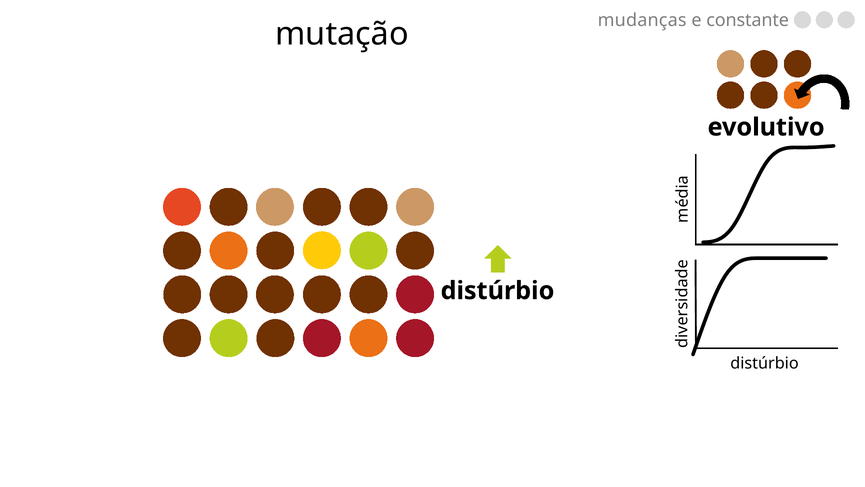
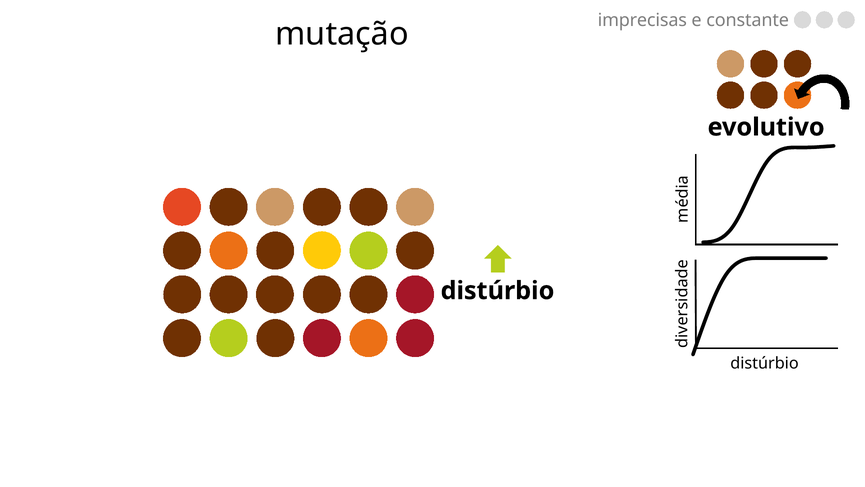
mudanças: mudanças -> imprecisas
